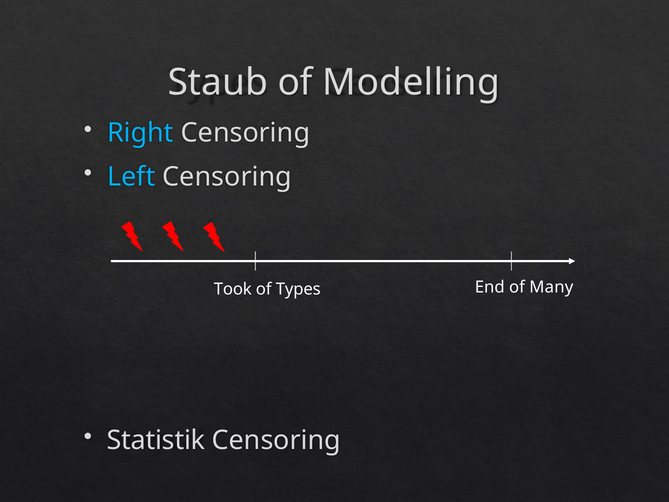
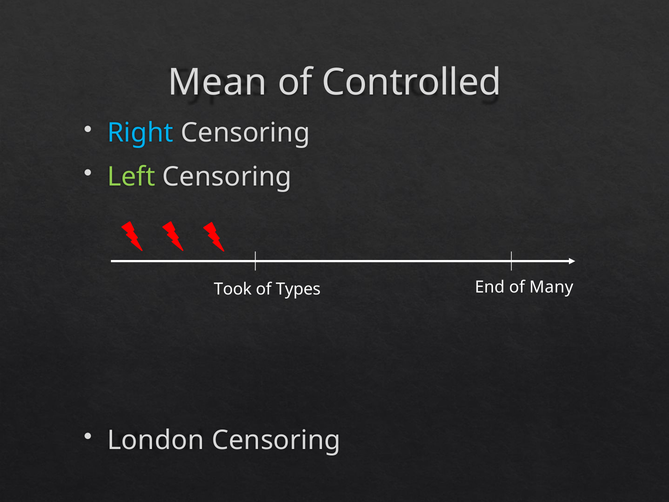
Staub: Staub -> Mean
Modelling: Modelling -> Controlled
Left colour: light blue -> light green
Statistik: Statistik -> London
